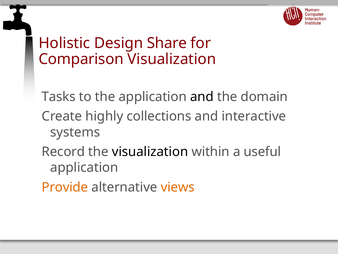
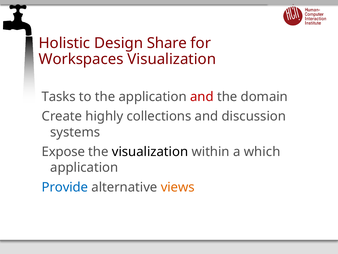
Comparison: Comparison -> Workspaces
and at (202, 97) colour: black -> red
interactive: interactive -> discussion
Record: Record -> Expose
useful: useful -> which
Provide colour: orange -> blue
